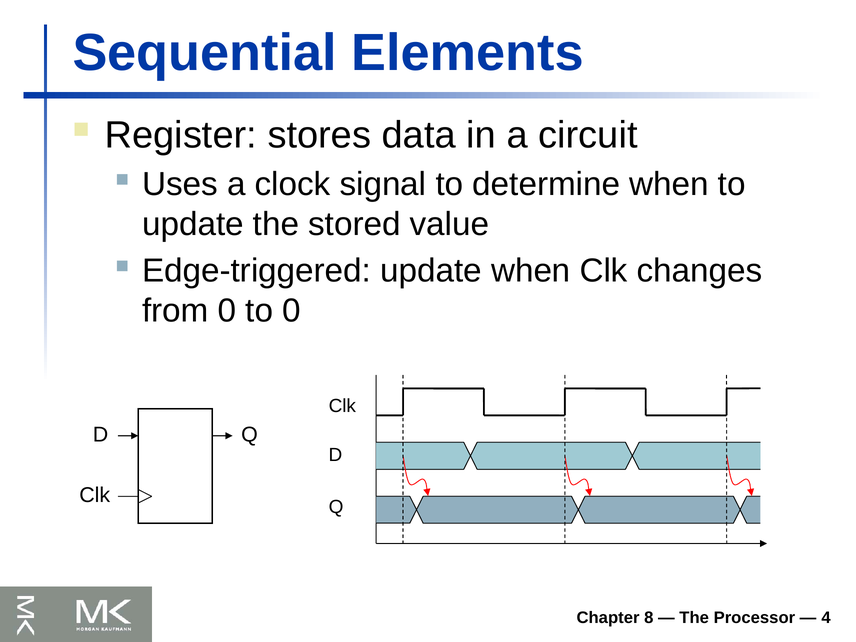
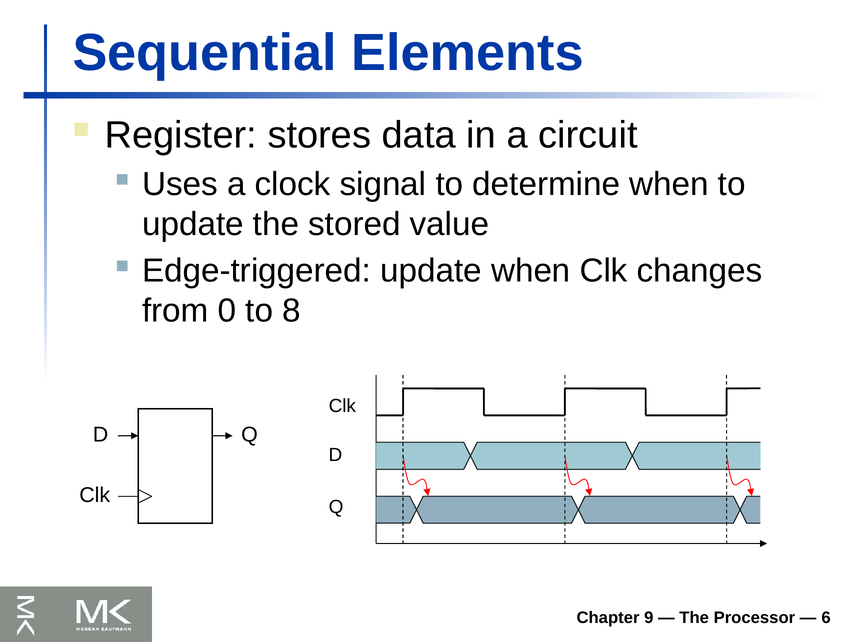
to 0: 0 -> 8
8: 8 -> 9
4: 4 -> 6
